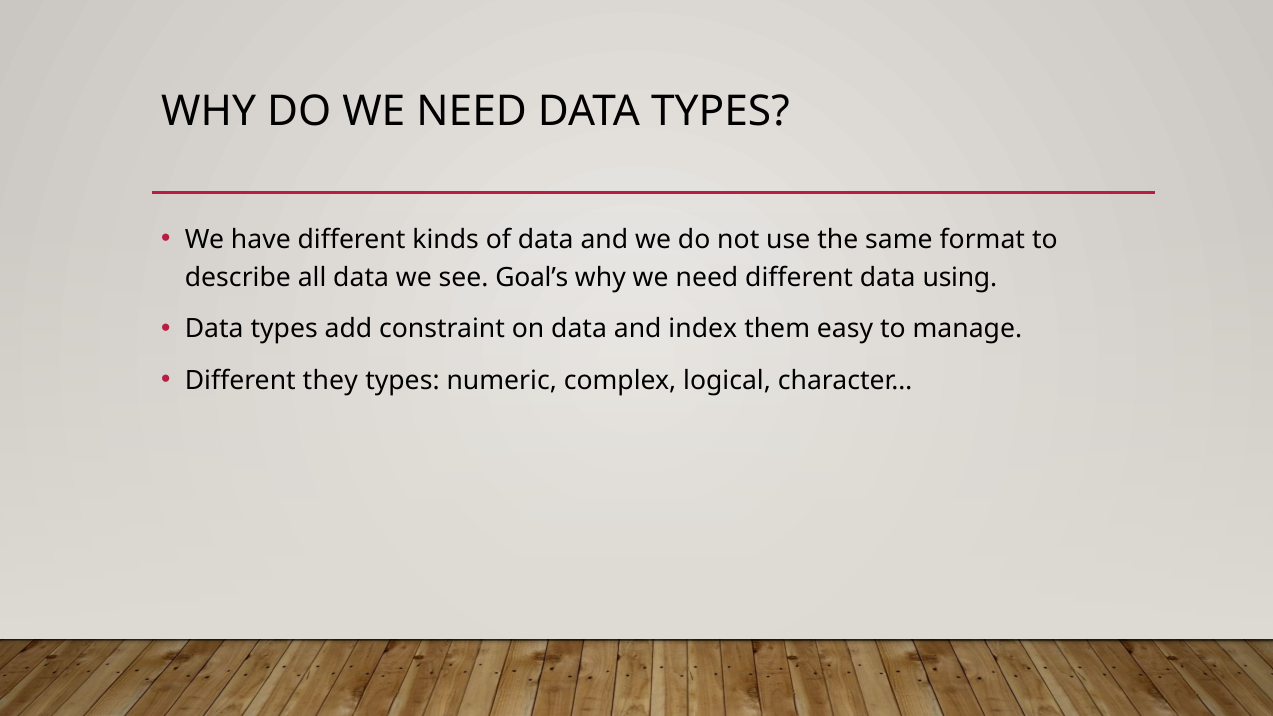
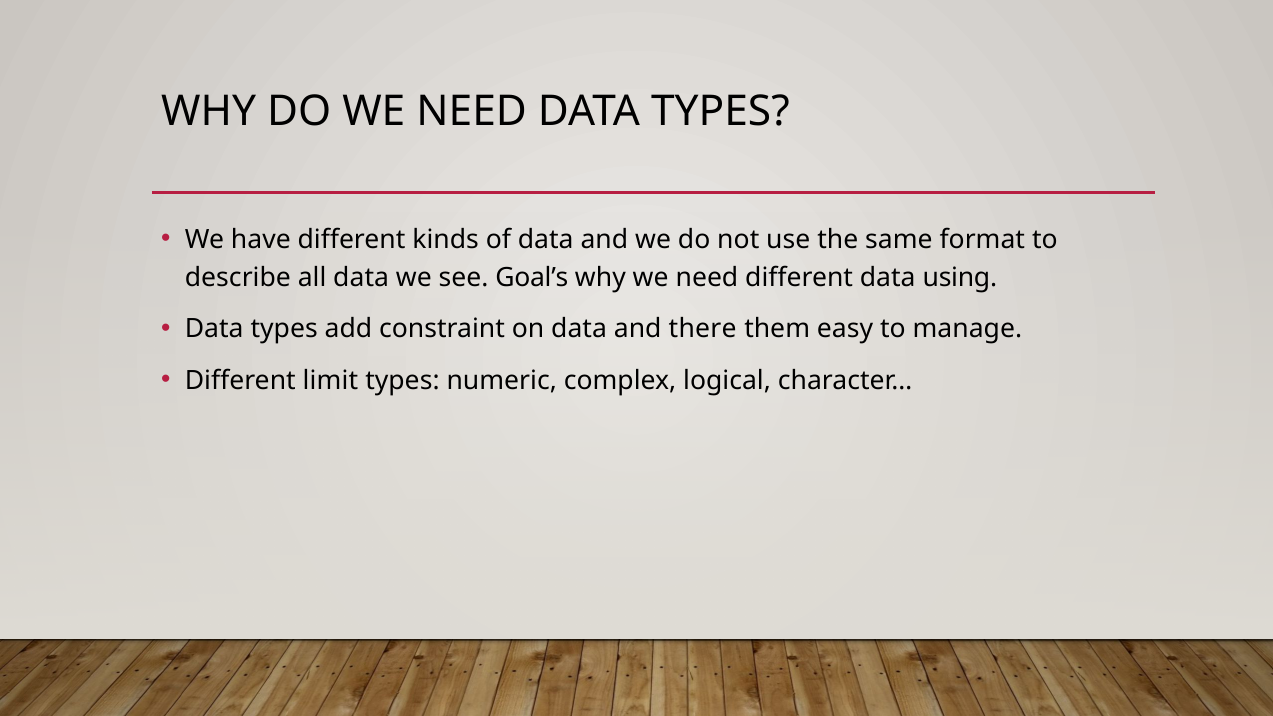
index: index -> there
they: they -> limit
